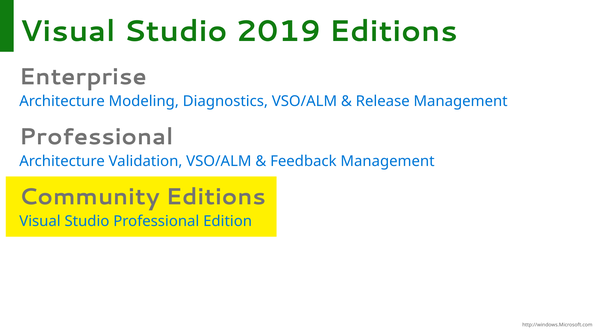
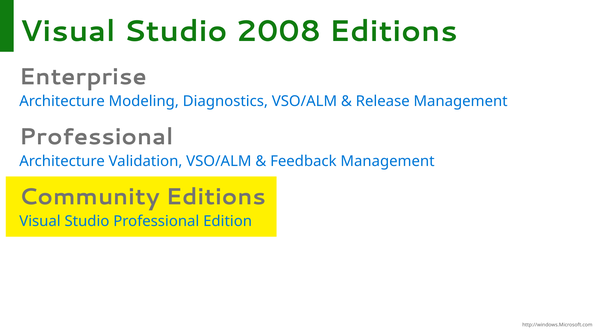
2019: 2019 -> 2008
